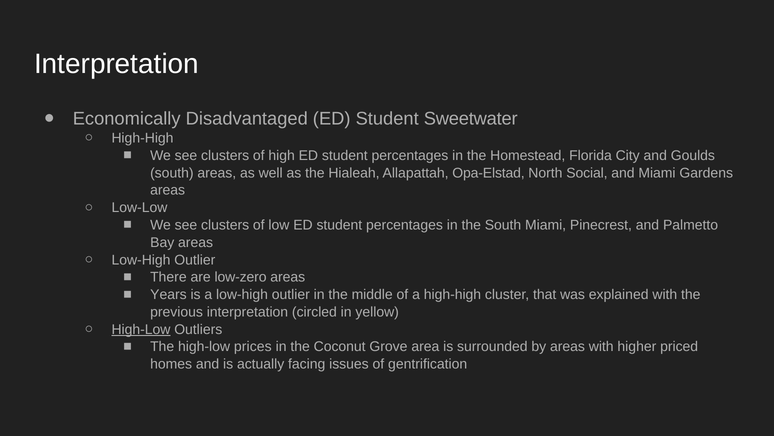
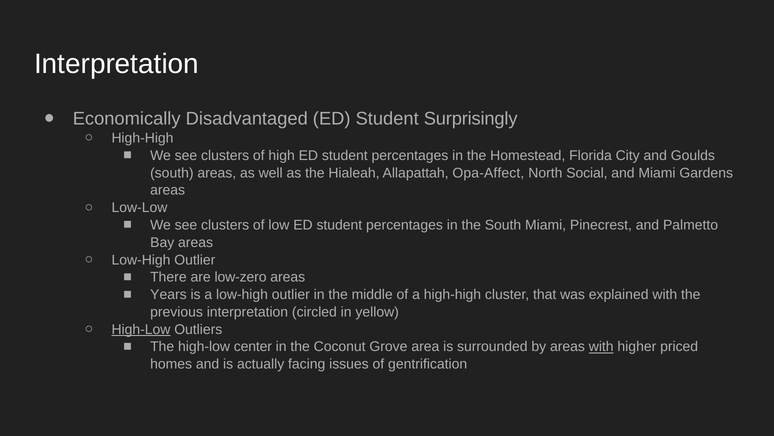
Sweetwater: Sweetwater -> Surprisingly
Opa-Elstad: Opa-Elstad -> Opa-Affect
prices: prices -> center
with at (601, 346) underline: none -> present
